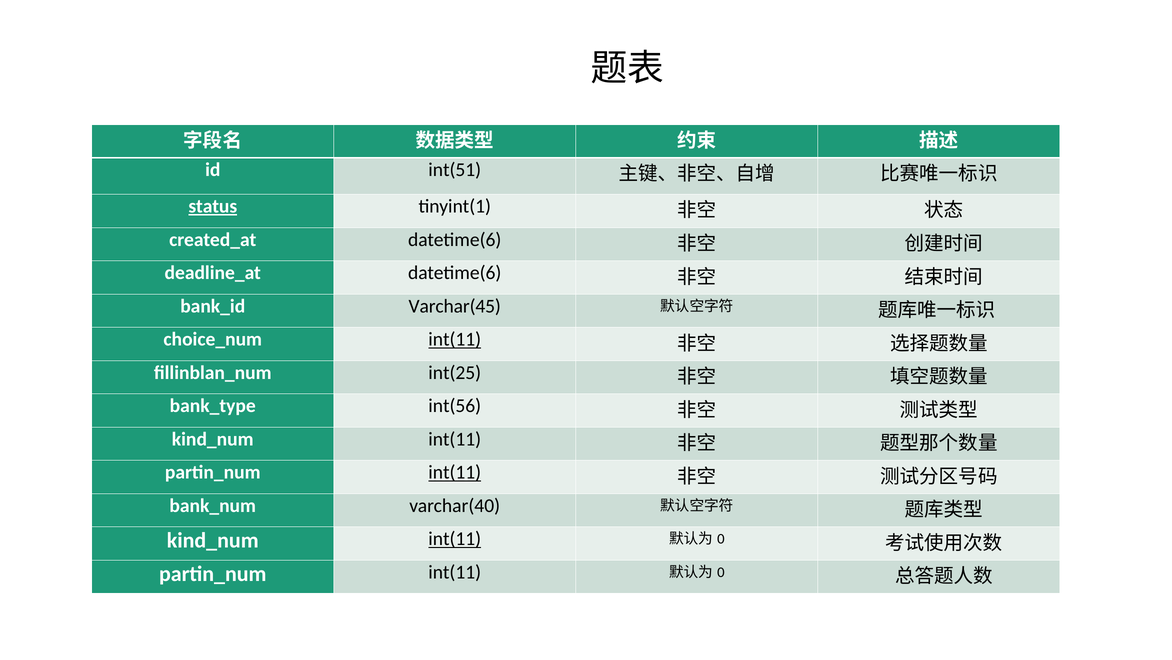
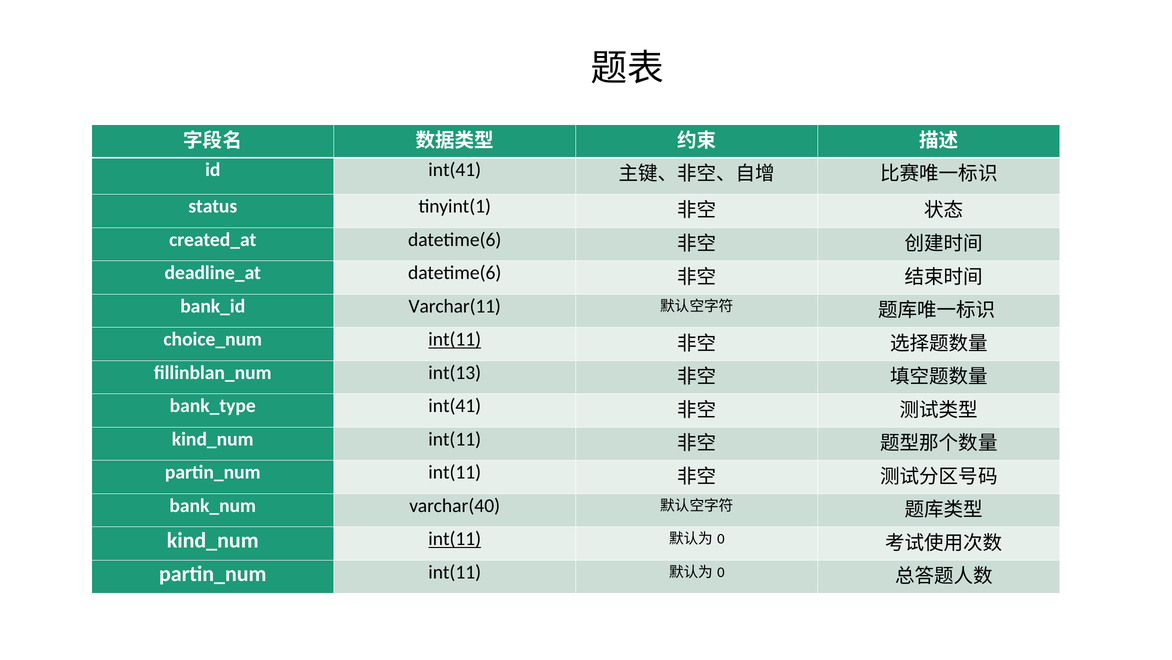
id int(51: int(51 -> int(41
status underline: present -> none
Varchar(45: Varchar(45 -> Varchar(11
int(25: int(25 -> int(13
int(56 at (455, 406): int(56 -> int(41
int(11 at (455, 472) underline: present -> none
